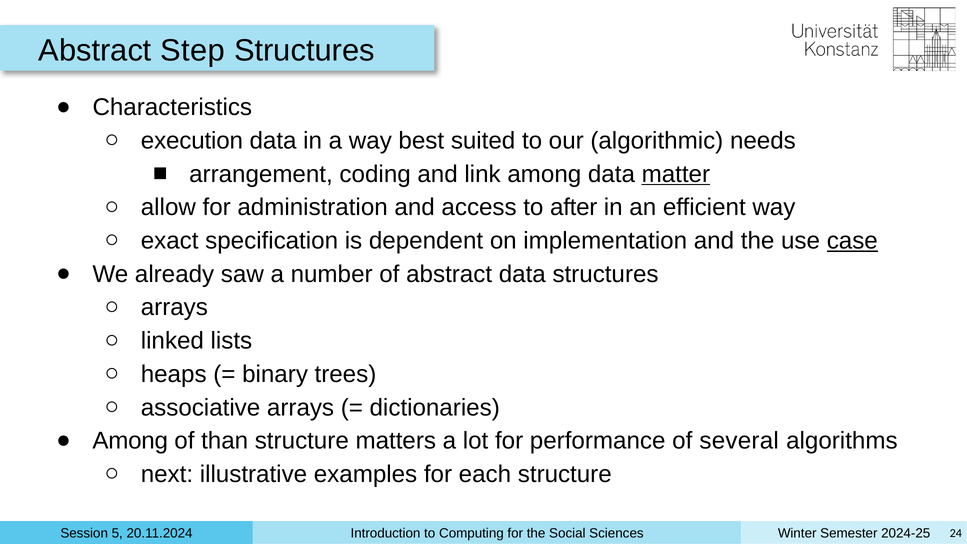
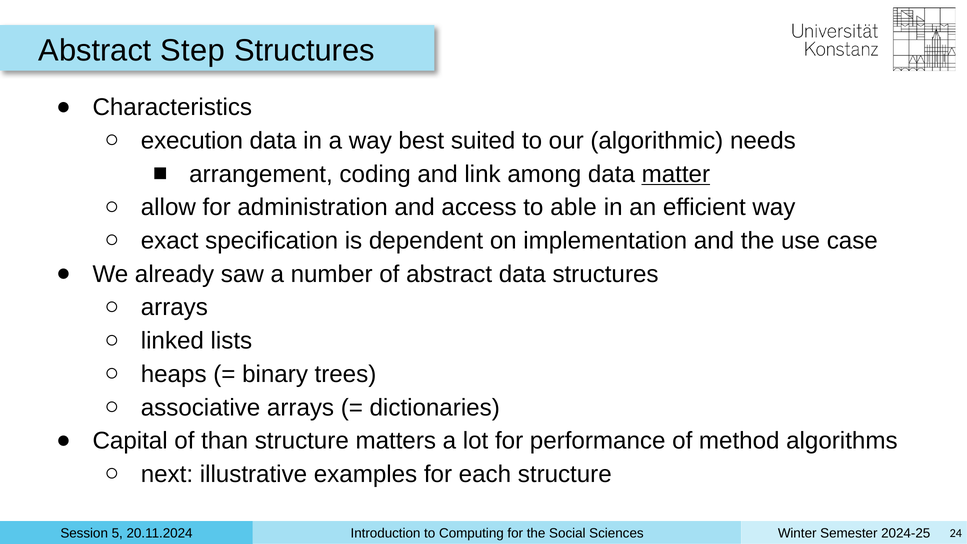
after: after -> able
case underline: present -> none
Among at (130, 441): Among -> Capital
several: several -> method
